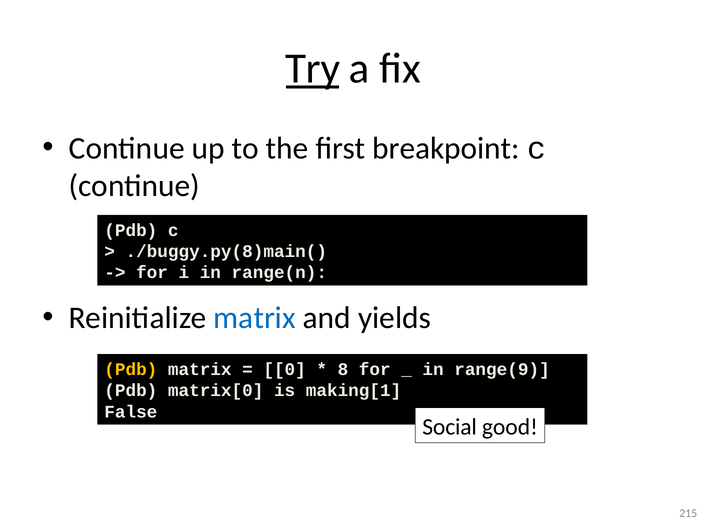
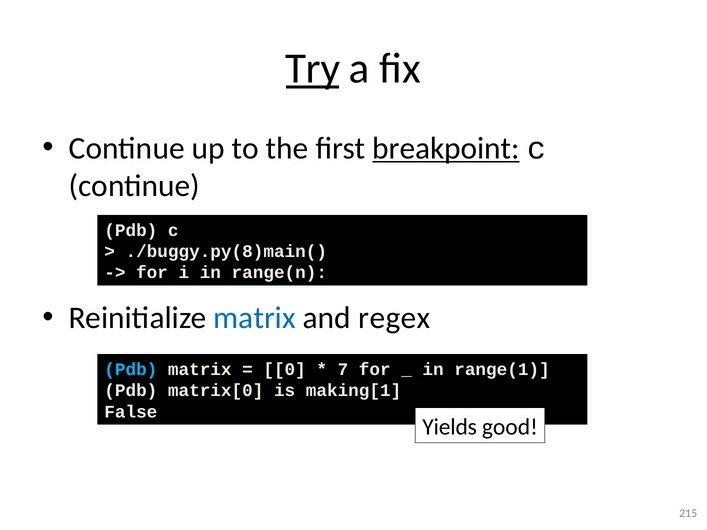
breakpoint underline: none -> present
yields: yields -> regex
Pdb at (131, 369) colour: yellow -> light blue
8: 8 -> 7
range(9: range(9 -> range(1
Social: Social -> Yields
